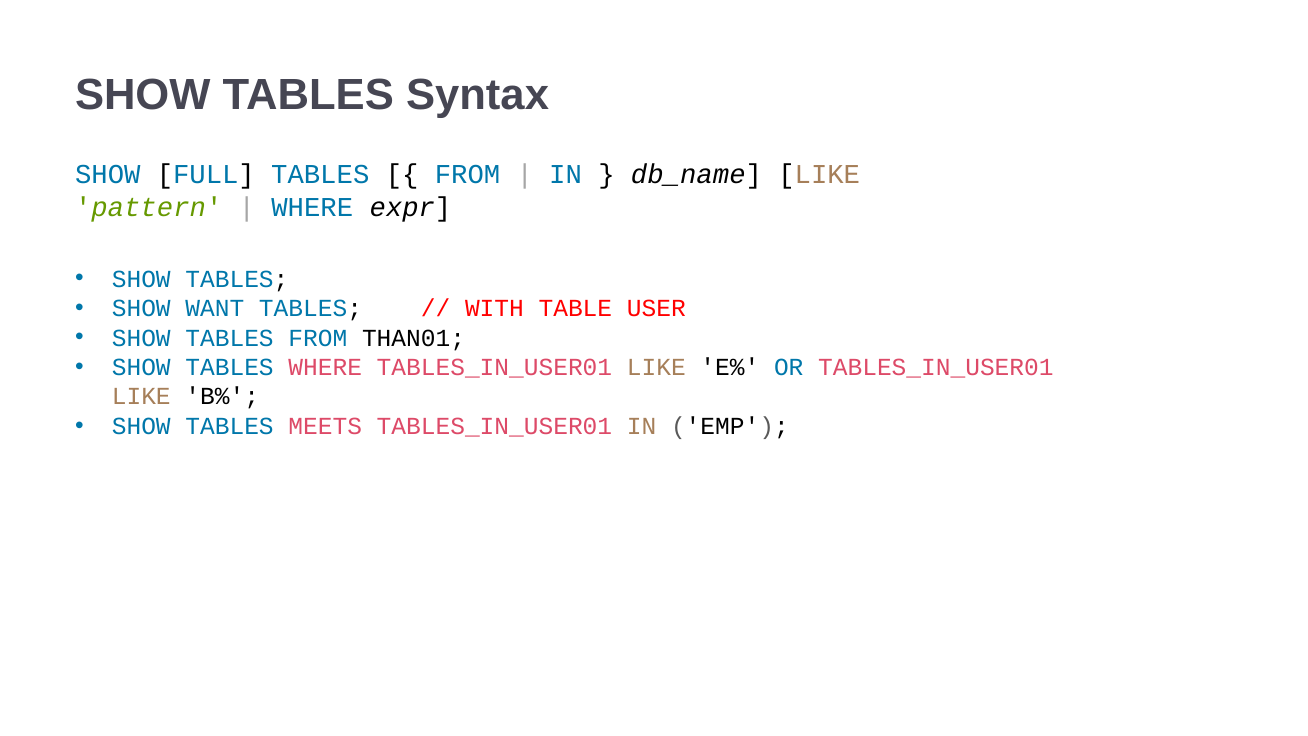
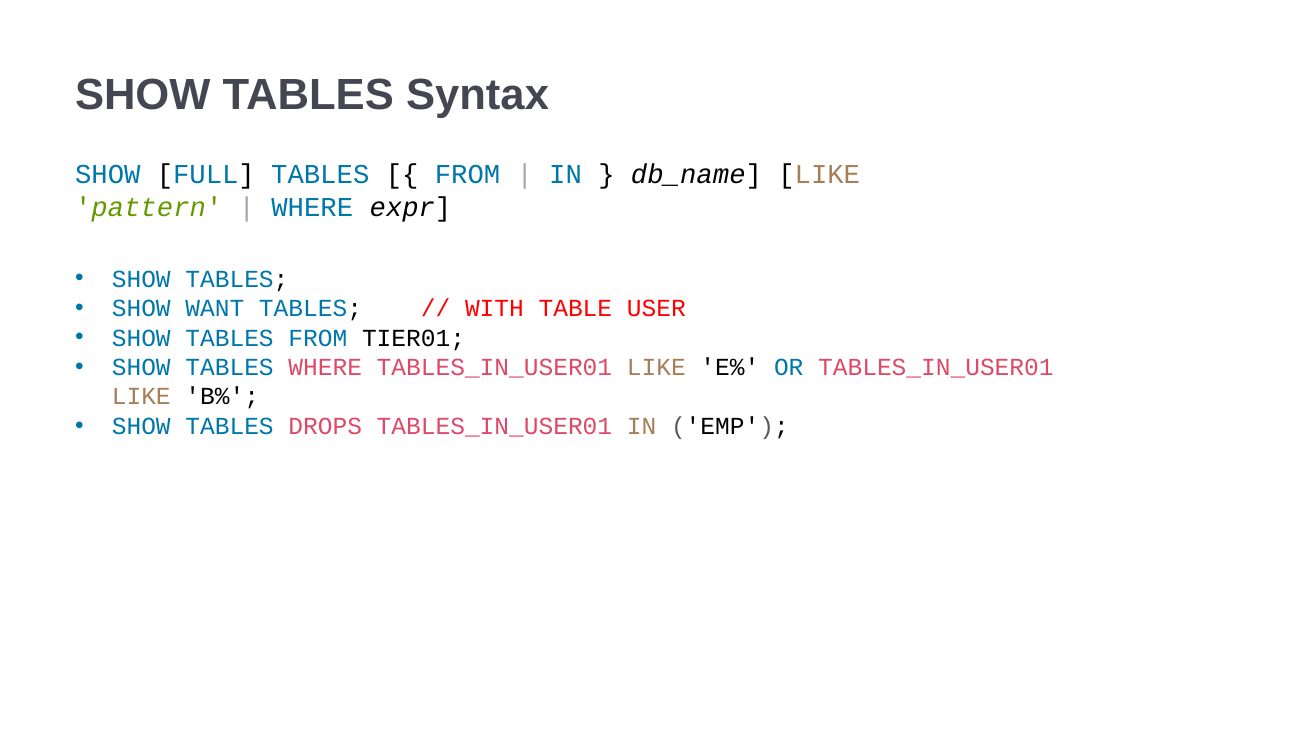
THAN01: THAN01 -> TIER01
MEETS: MEETS -> DROPS
